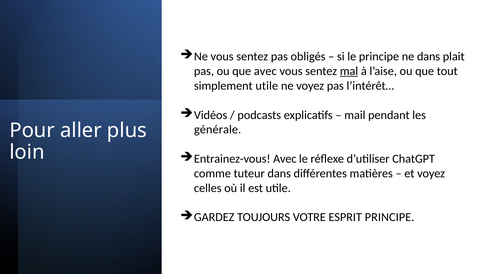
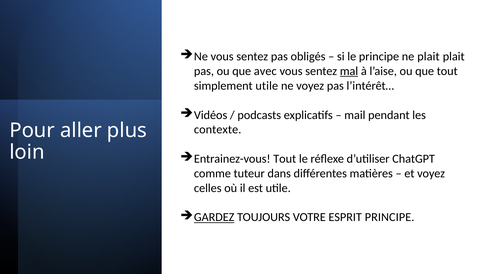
ne dans: dans -> plait
générale: générale -> contexte
Entrainez-vous Avec: Avec -> Tout
GARDEZ underline: none -> present
